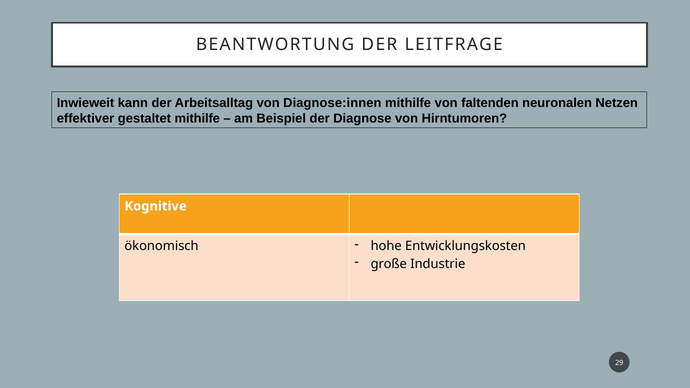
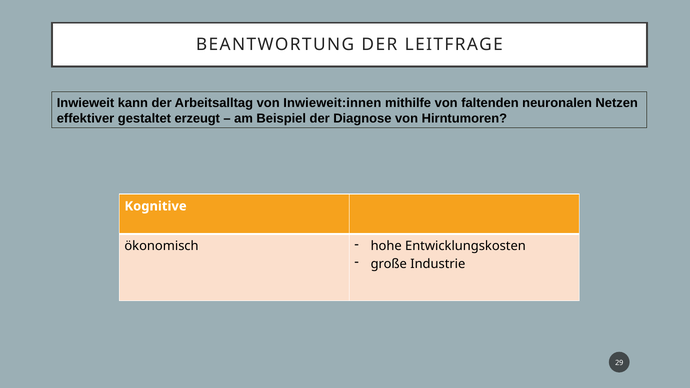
Diagnose:innen: Diagnose:innen -> Inwieweit:innen
gestaltet mithilfe: mithilfe -> erzeugt
